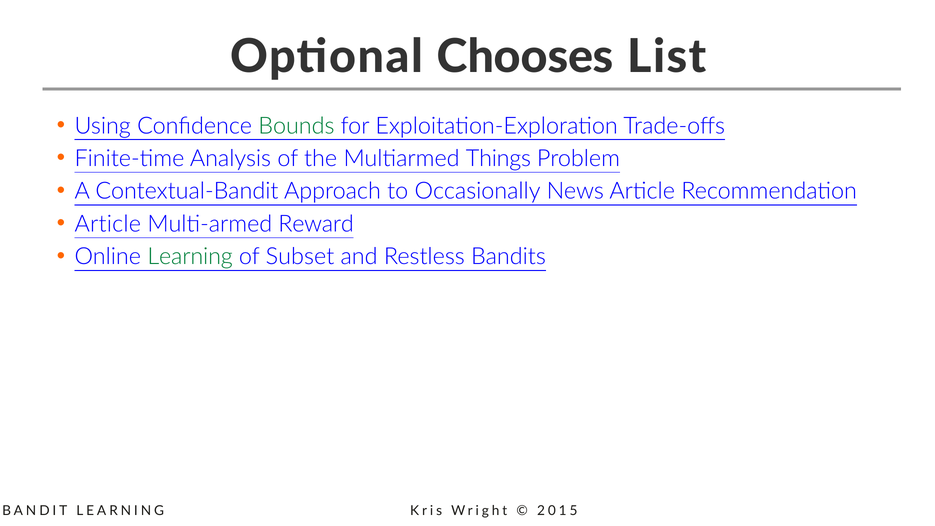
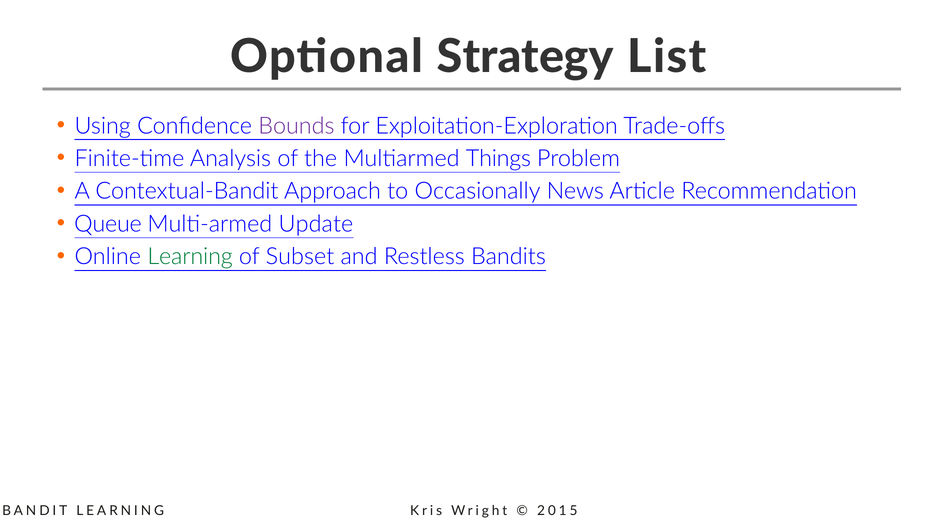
Chooses: Chooses -> Strategy
Bounds colour: green -> purple
Article at (108, 224): Article -> Queue
Reward: Reward -> Update
